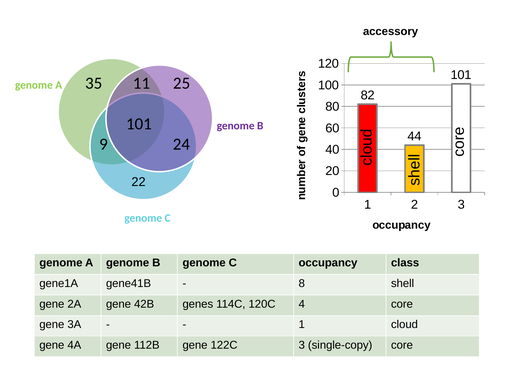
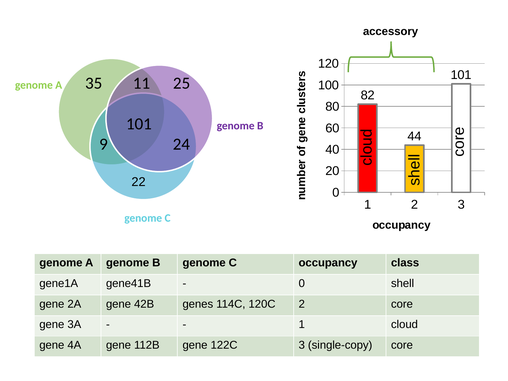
8 at (302, 283): 8 -> 0
120C 4: 4 -> 2
